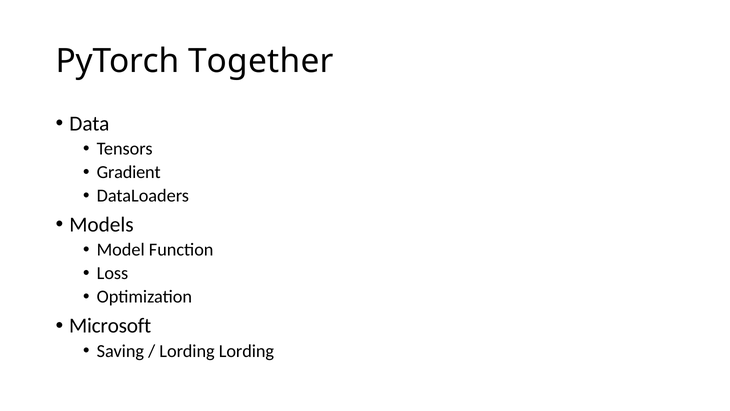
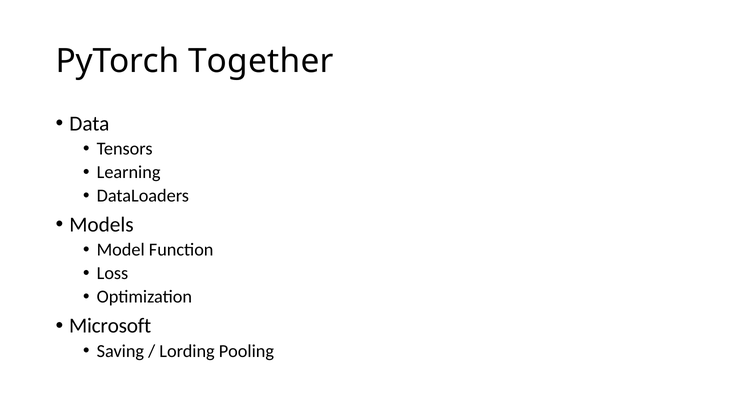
Gradient: Gradient -> Learning
Lording Lording: Lording -> Pooling
